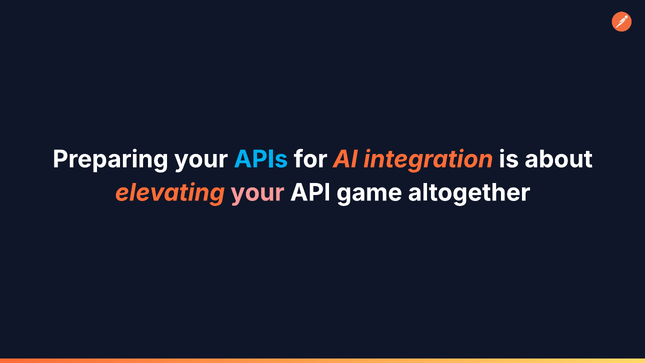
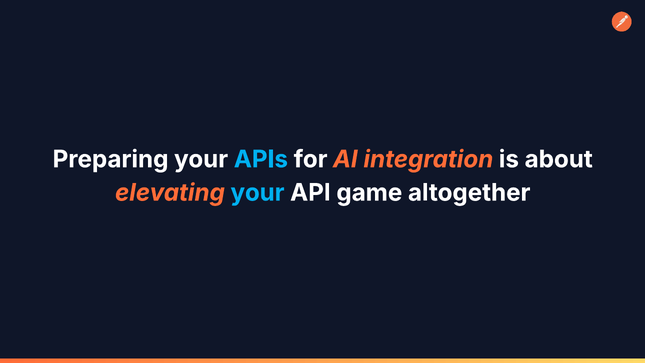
your at (257, 193) colour: pink -> light blue
